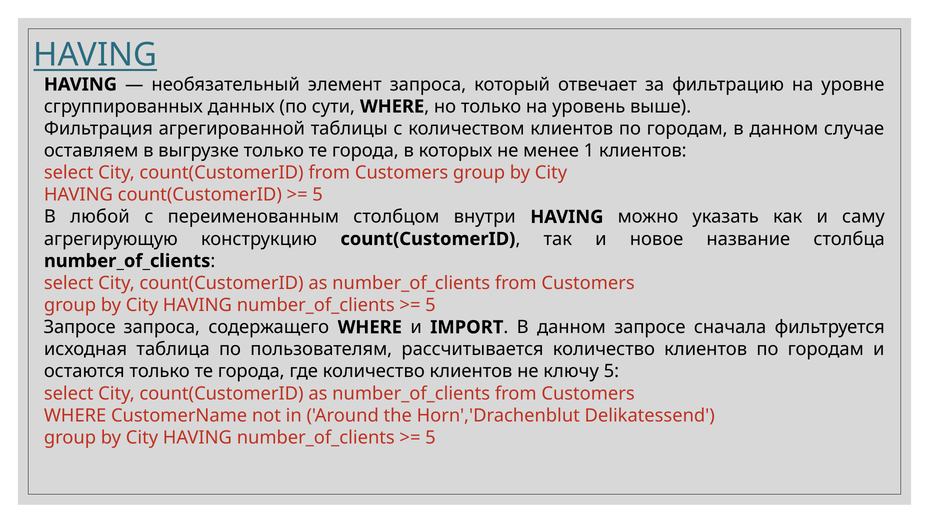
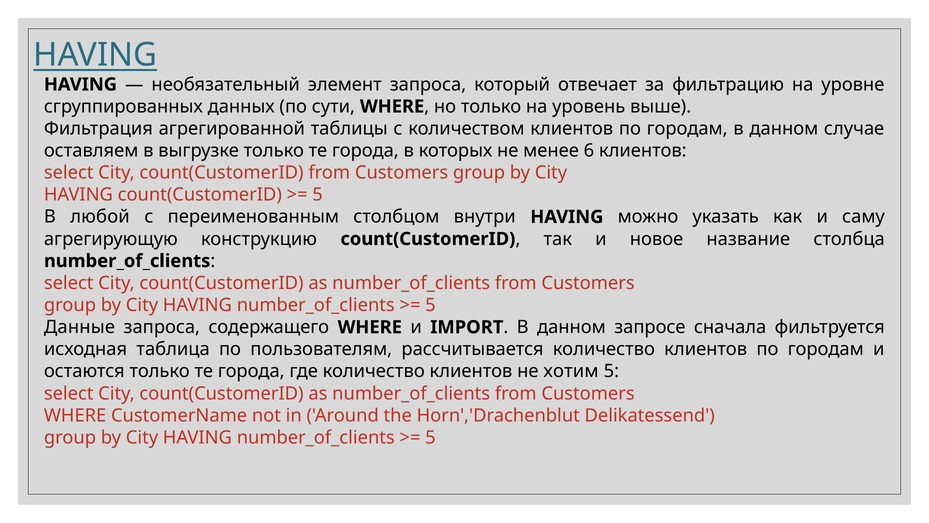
1: 1 -> 6
Запросе at (80, 327): Запросе -> Данные
ключу: ключу -> хотим
